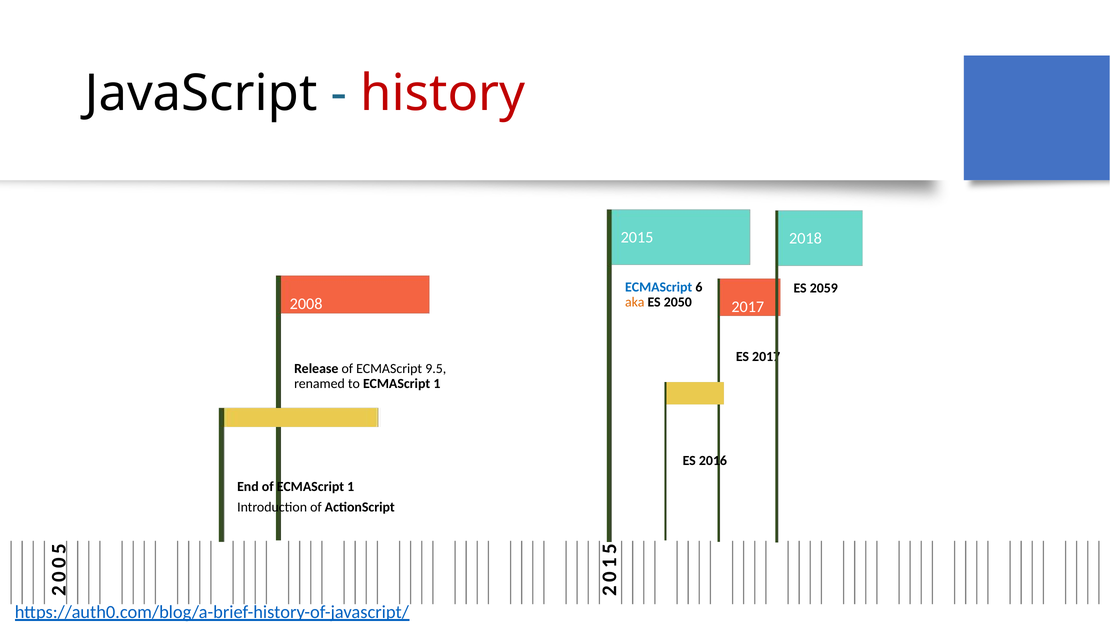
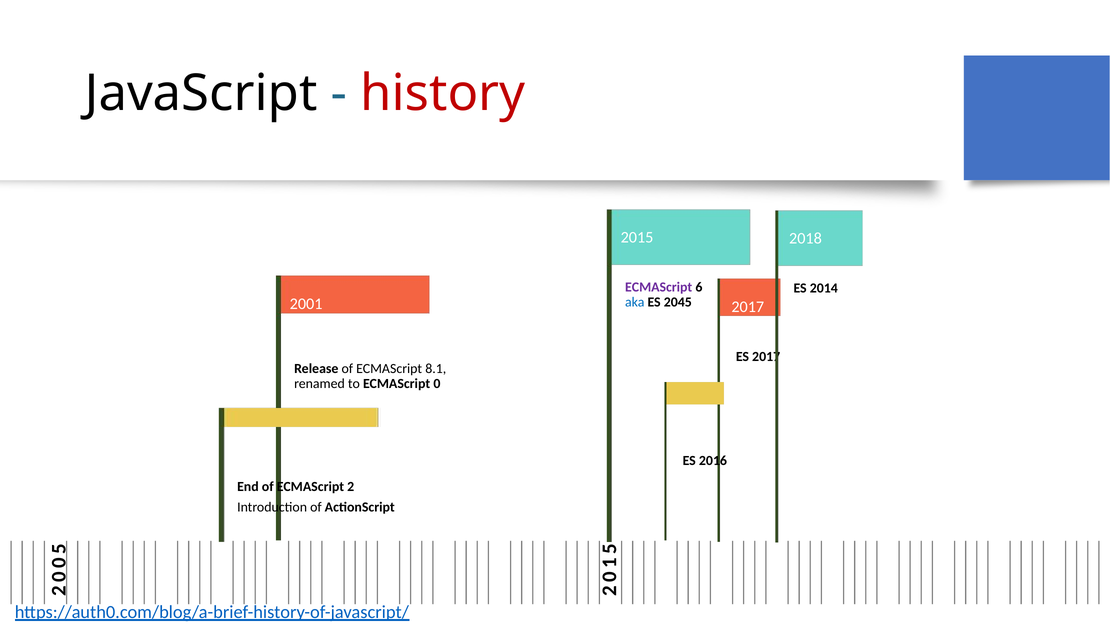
ECMAScript at (659, 287) colour: blue -> purple
2059: 2059 -> 2014
aka colour: orange -> blue
2050: 2050 -> 2045
2008 at (306, 303): 2008 -> 2001
9.5: 9.5 -> 8.1
to ECMAScript 1: 1 -> 0
of ECMAScript 1: 1 -> 2
